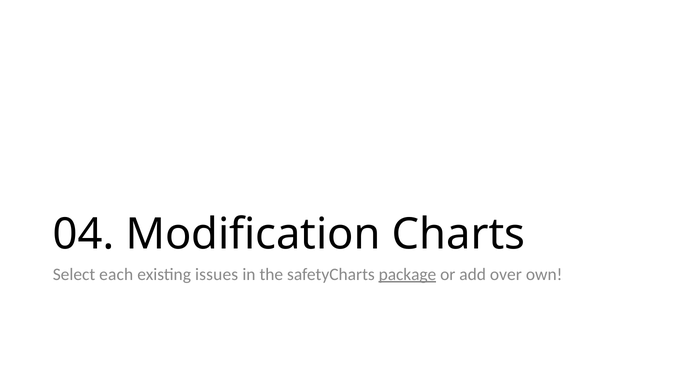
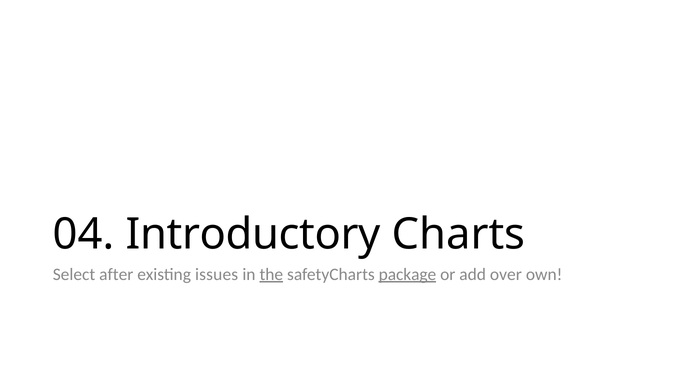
Modification: Modification -> Introductory
each: each -> after
the underline: none -> present
